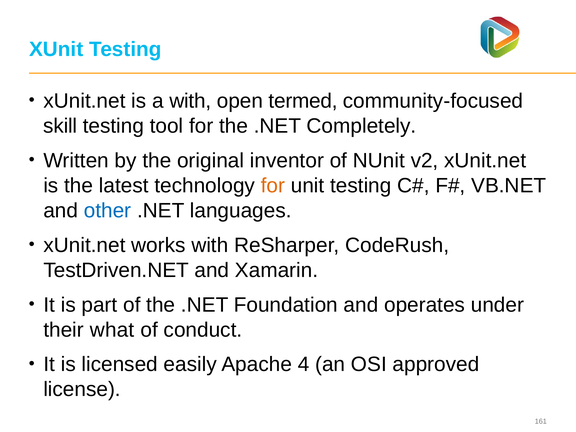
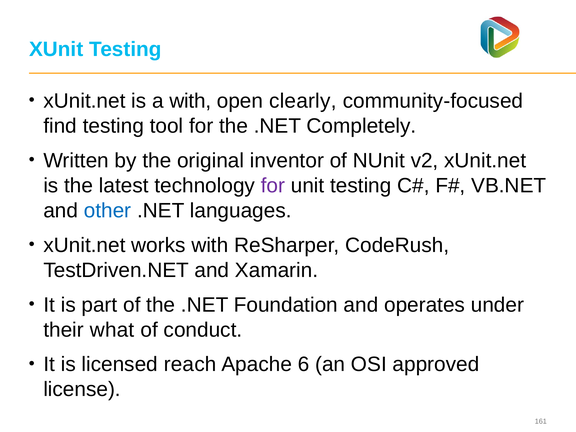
termed: termed -> clearly
skill: skill -> find
for at (273, 186) colour: orange -> purple
easily: easily -> reach
4: 4 -> 6
